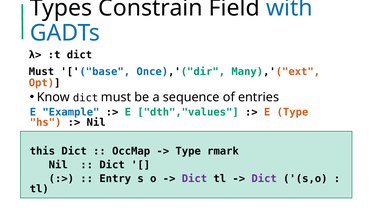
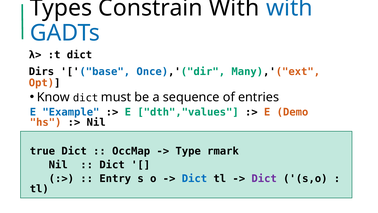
Constrain Field: Field -> With
Must at (41, 71): Must -> Dirs
E Type: Type -> Demo
this: this -> true
Dict at (194, 178) colour: purple -> blue
